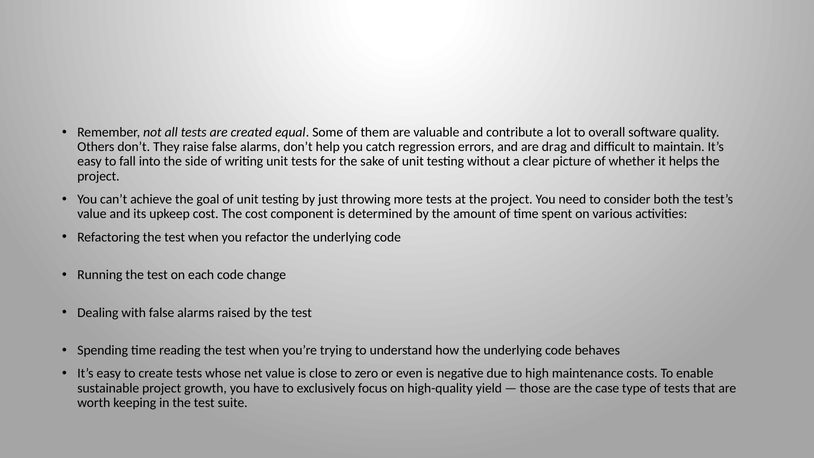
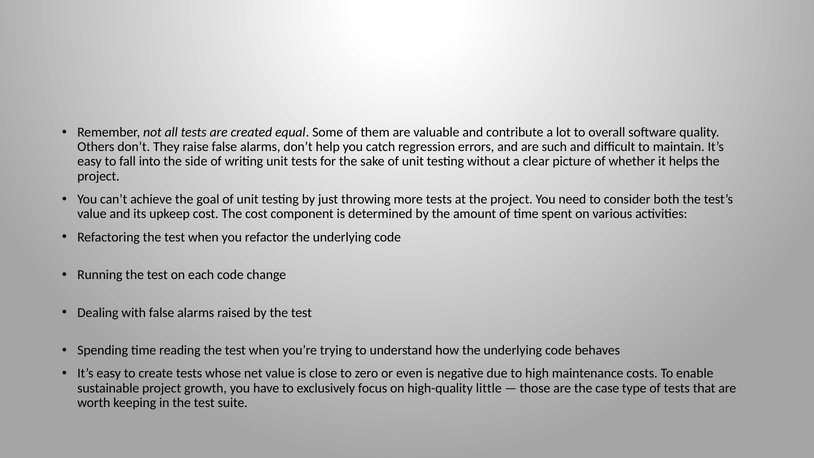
drag: drag -> such
yield: yield -> little
